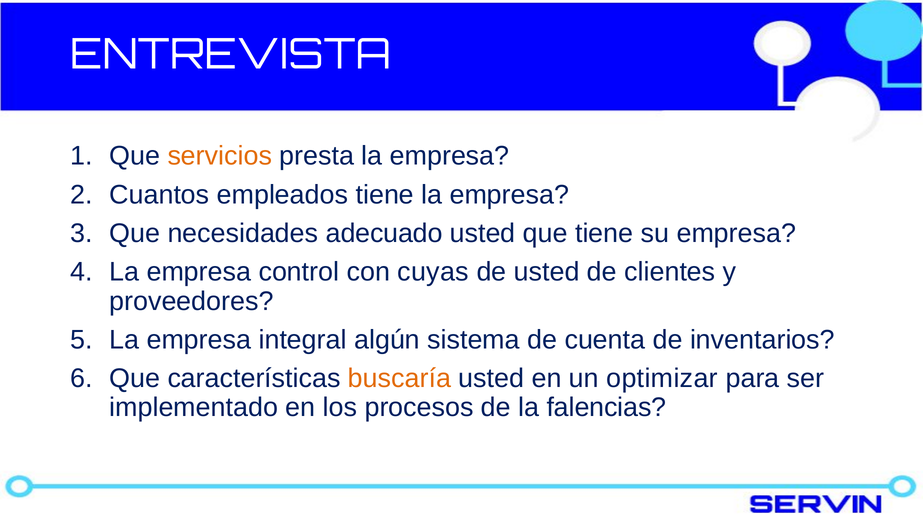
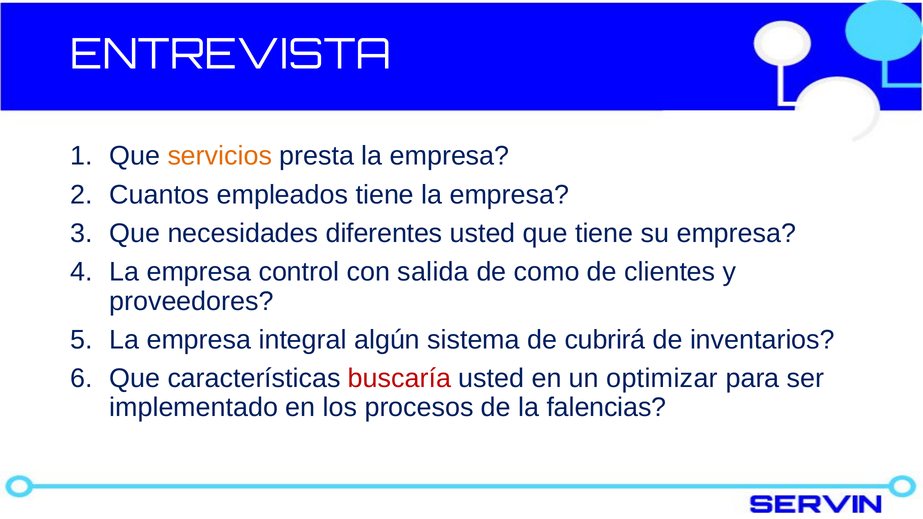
adecuado: adecuado -> diferentes
cuyas: cuyas -> salida
de usted: usted -> como
cuenta: cuenta -> cubrirá
buscaría colour: orange -> red
